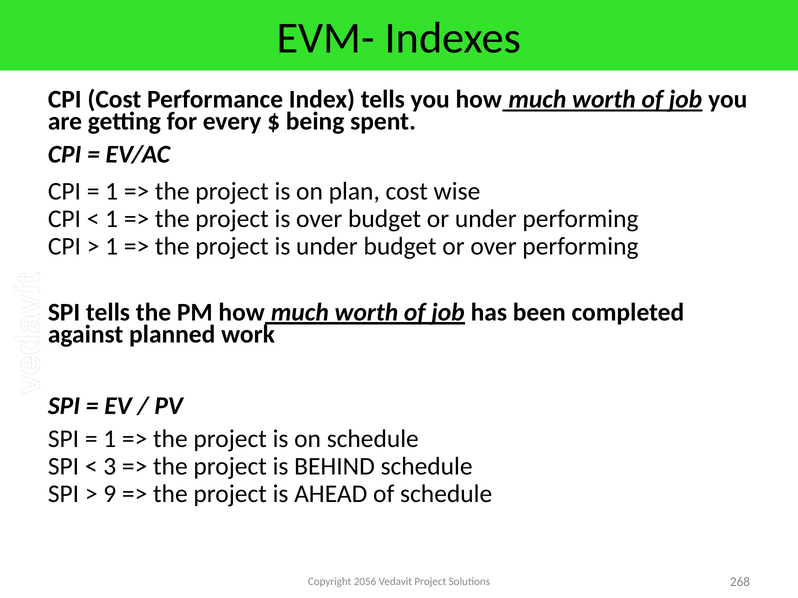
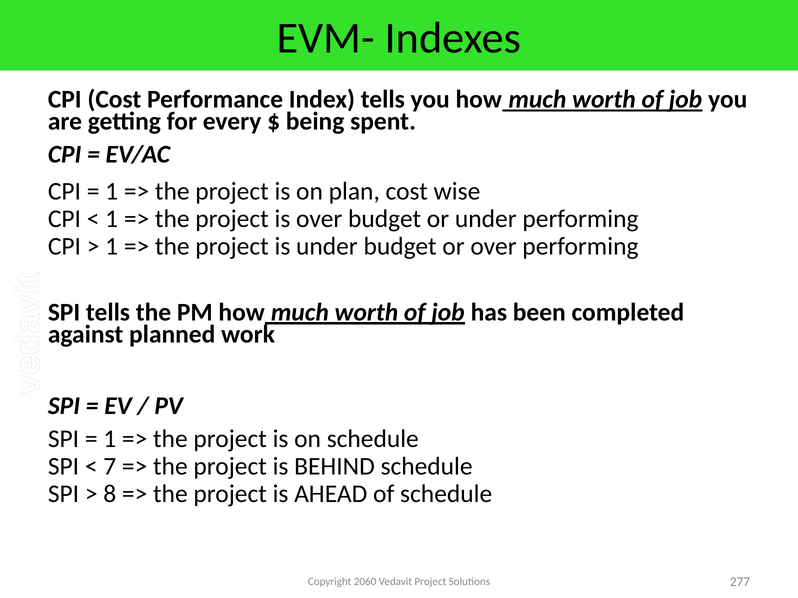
3: 3 -> 7
9: 9 -> 8
2056: 2056 -> 2060
268: 268 -> 277
